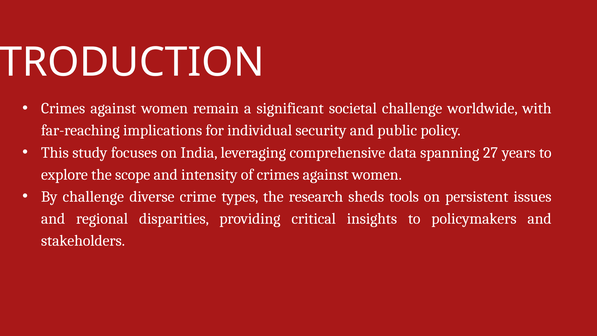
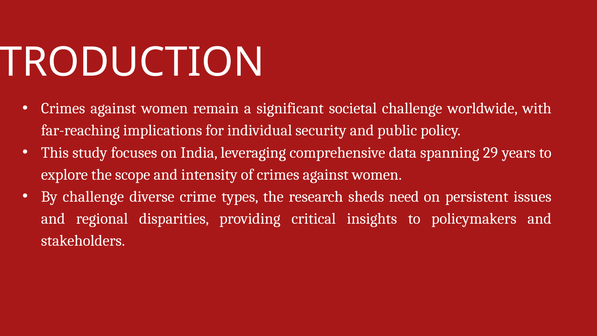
27: 27 -> 29
tools: tools -> need
